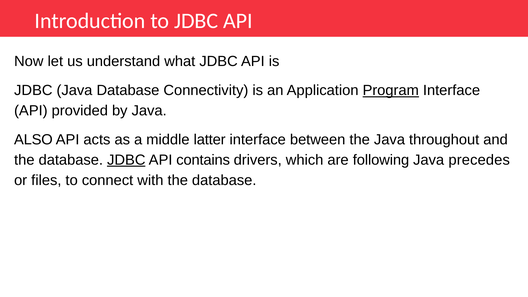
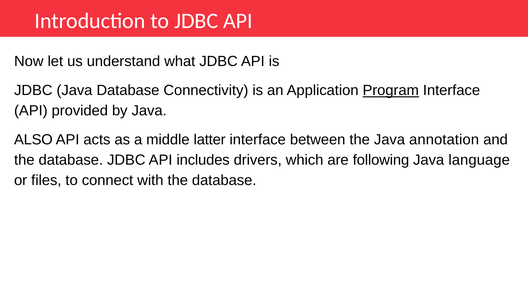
throughout: throughout -> annotation
JDBC at (126, 160) underline: present -> none
contains: contains -> includes
precedes: precedes -> language
